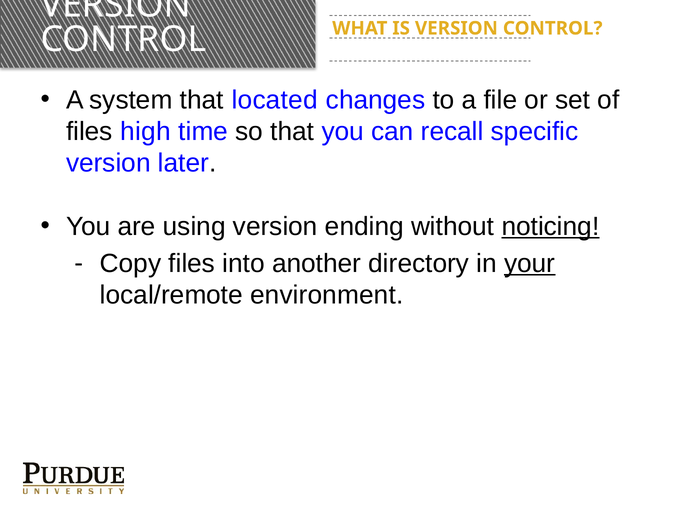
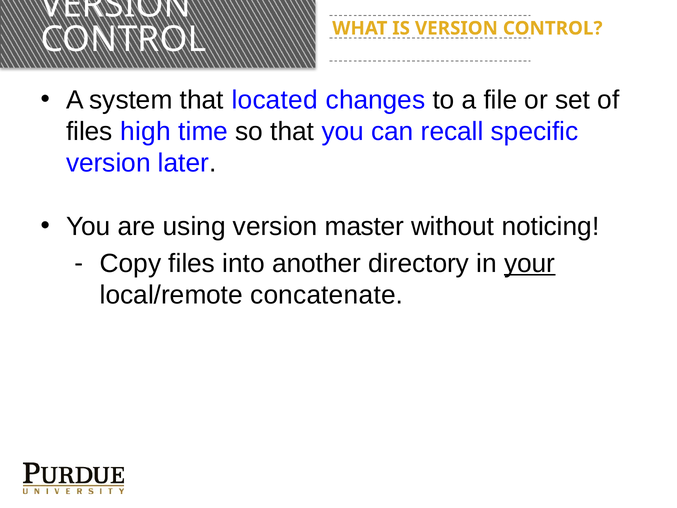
ending: ending -> master
noticing underline: present -> none
environment: environment -> concatenate
